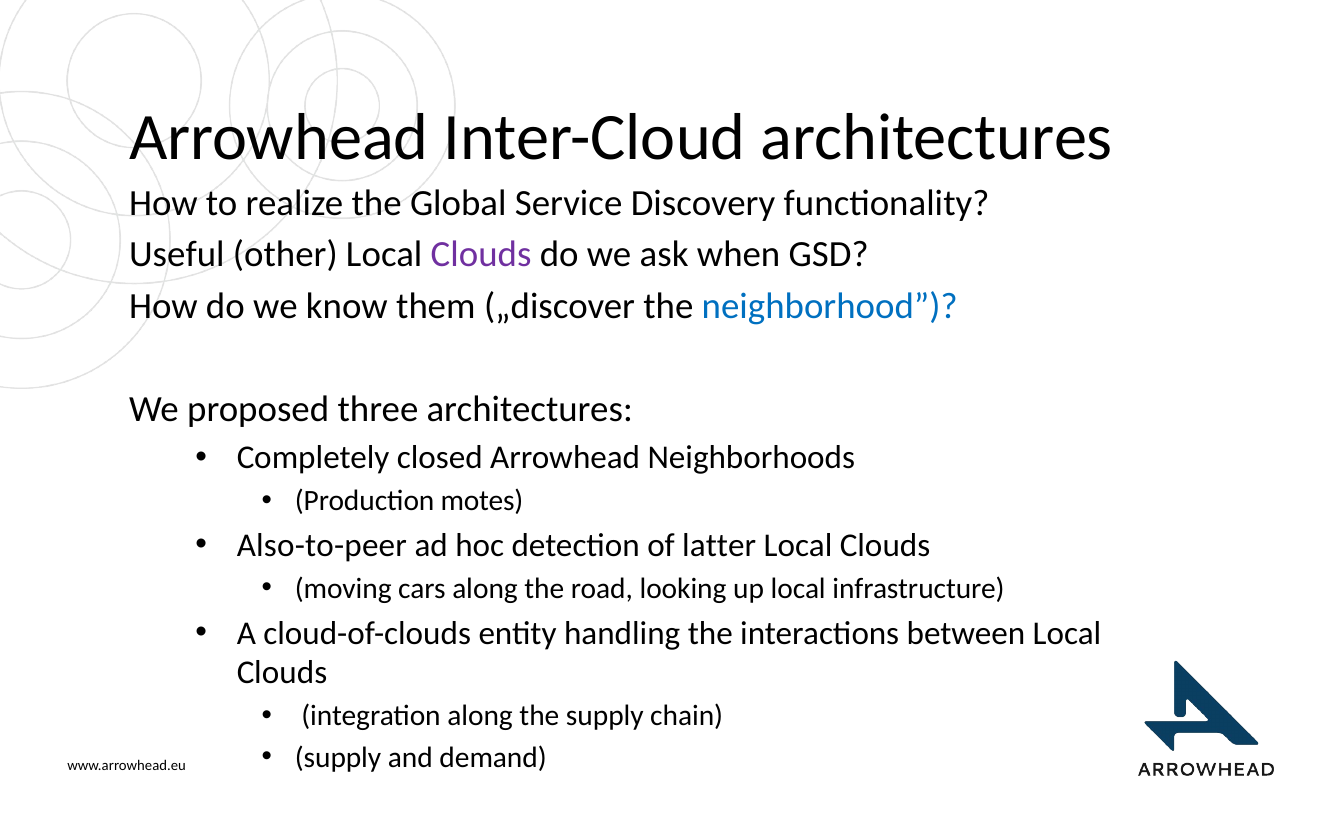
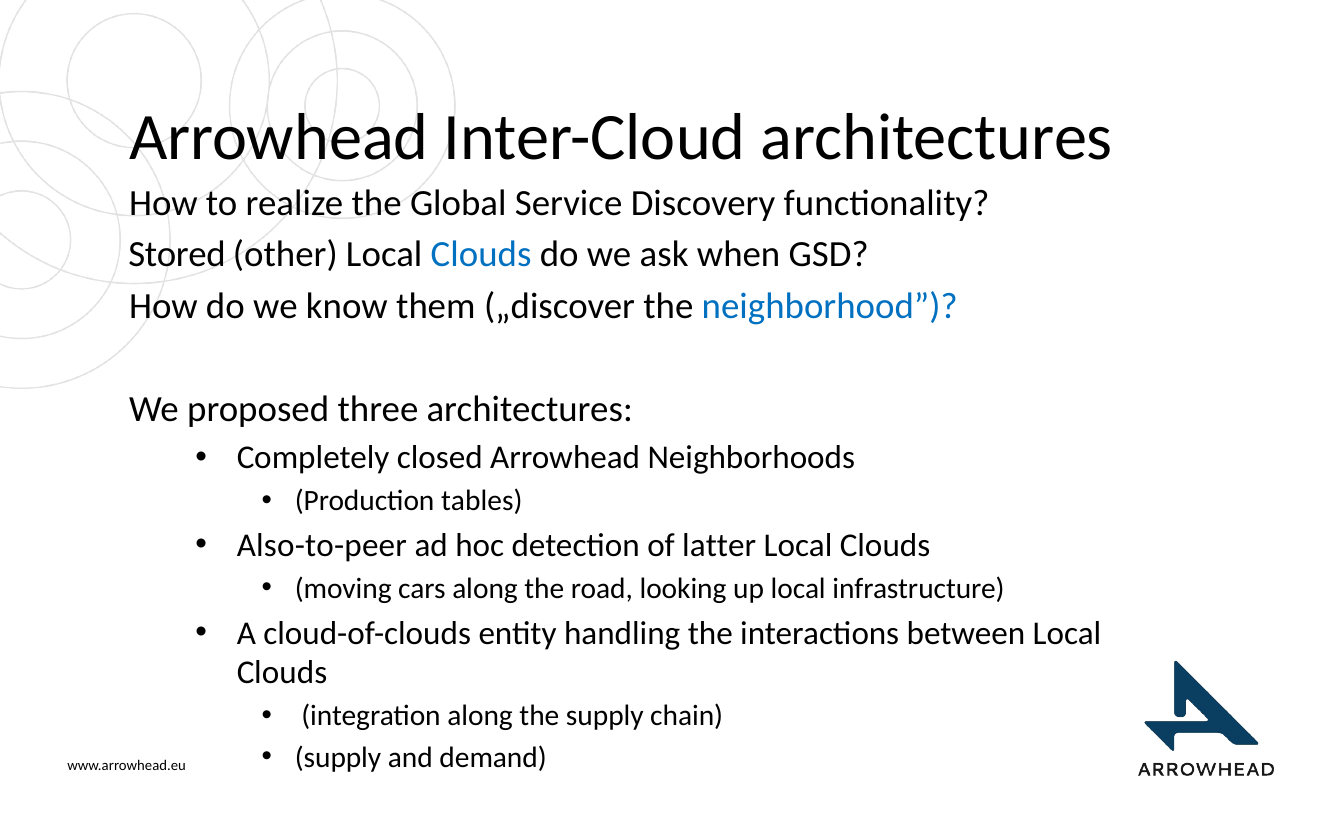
Useful: Useful -> Stored
Clouds at (481, 255) colour: purple -> blue
motes: motes -> tables
